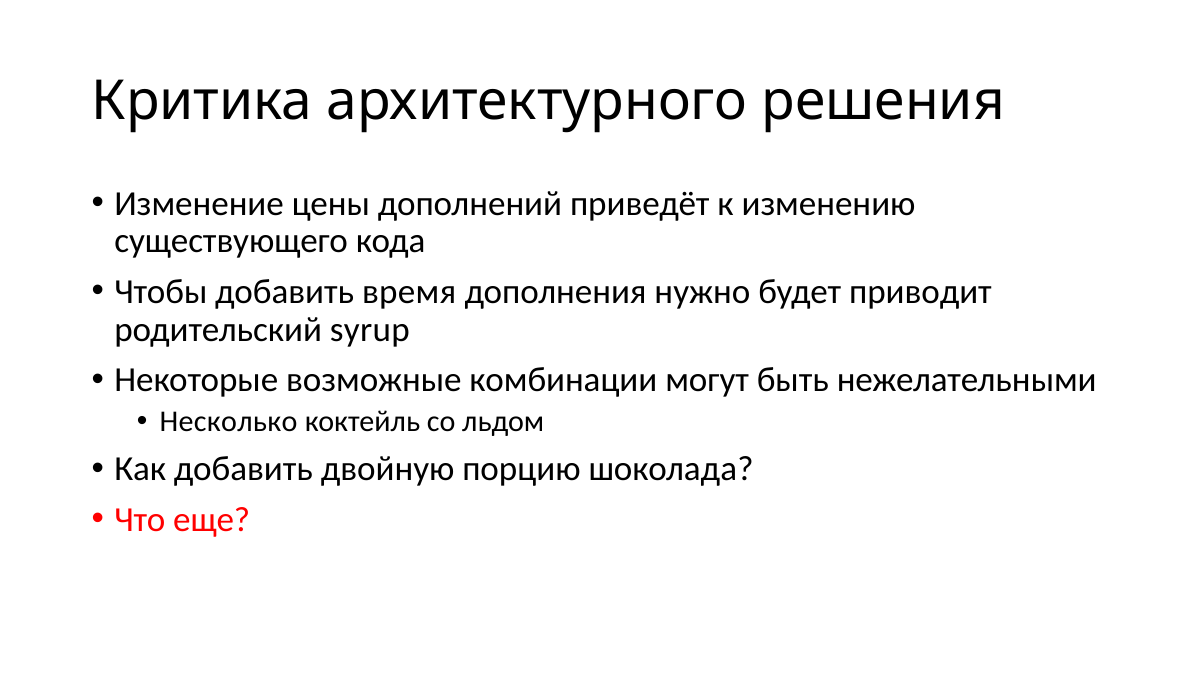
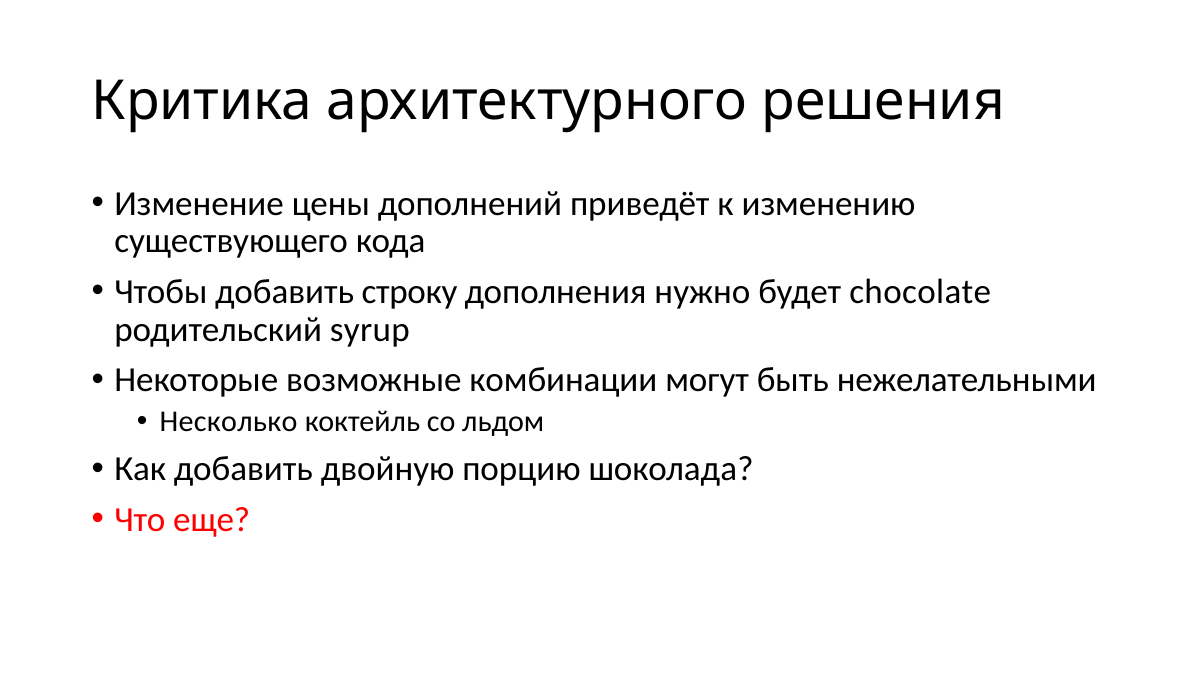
время: время -> строку
приводит: приводит -> chocolate
